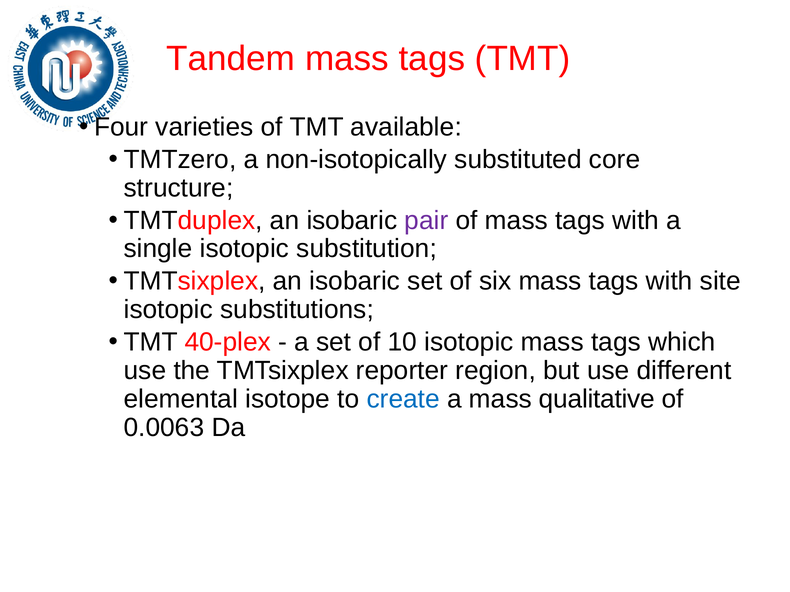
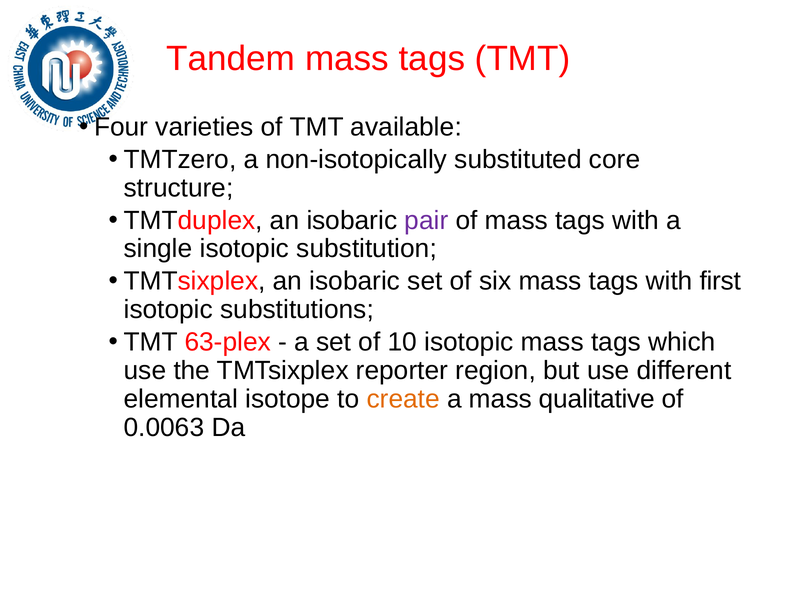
site: site -> first
40-plex: 40-plex -> 63-plex
create colour: blue -> orange
